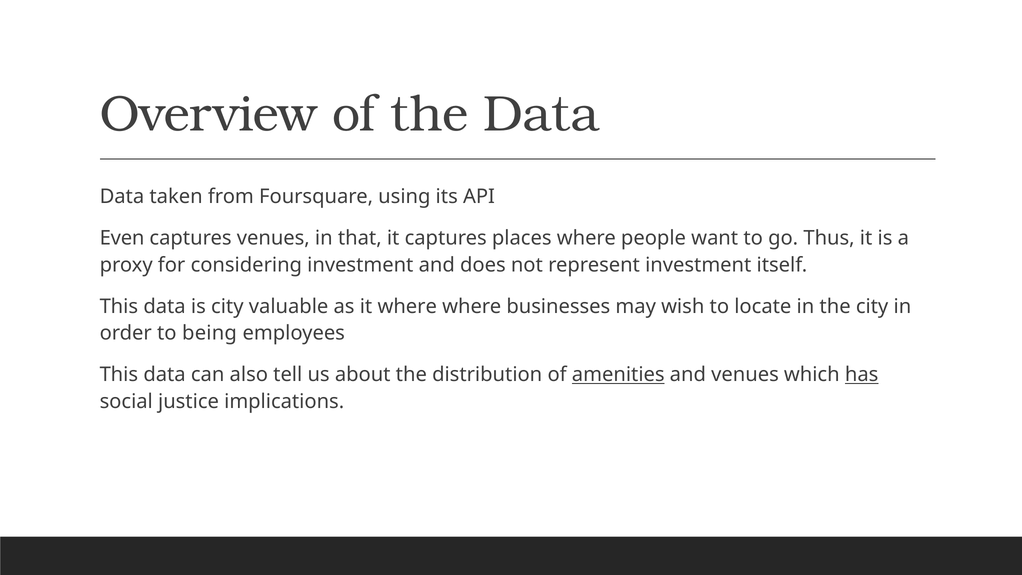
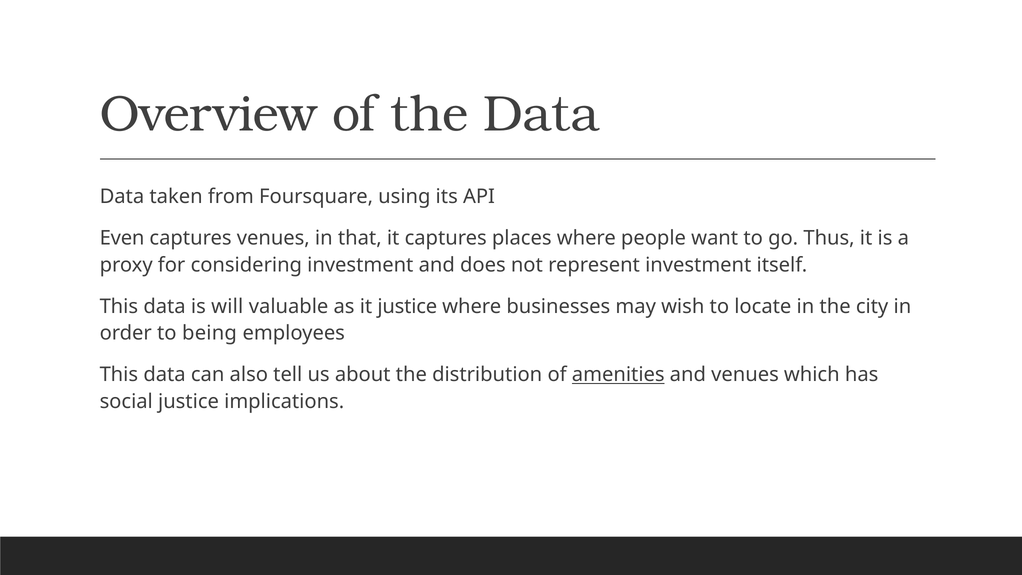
is city: city -> will
it where: where -> justice
has underline: present -> none
